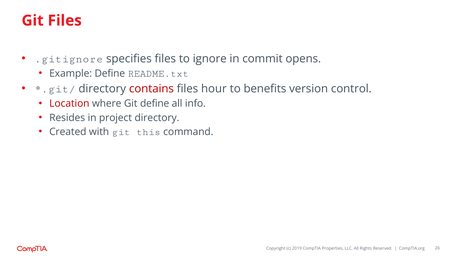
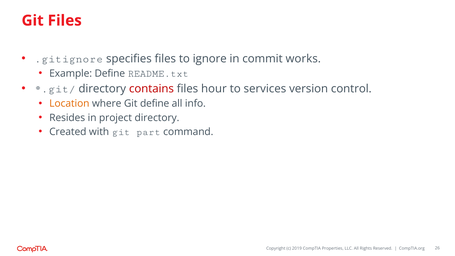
opens: opens -> works
benefits: benefits -> services
Location colour: red -> orange
this: this -> part
